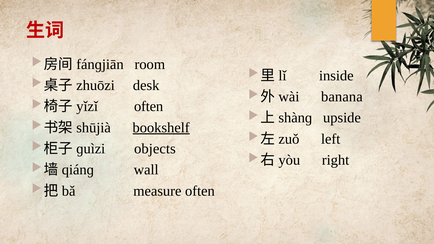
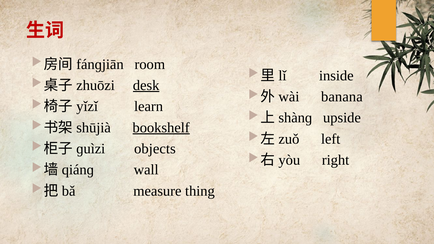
desk underline: none -> present
often at (149, 107): often -> learn
measure often: often -> thing
